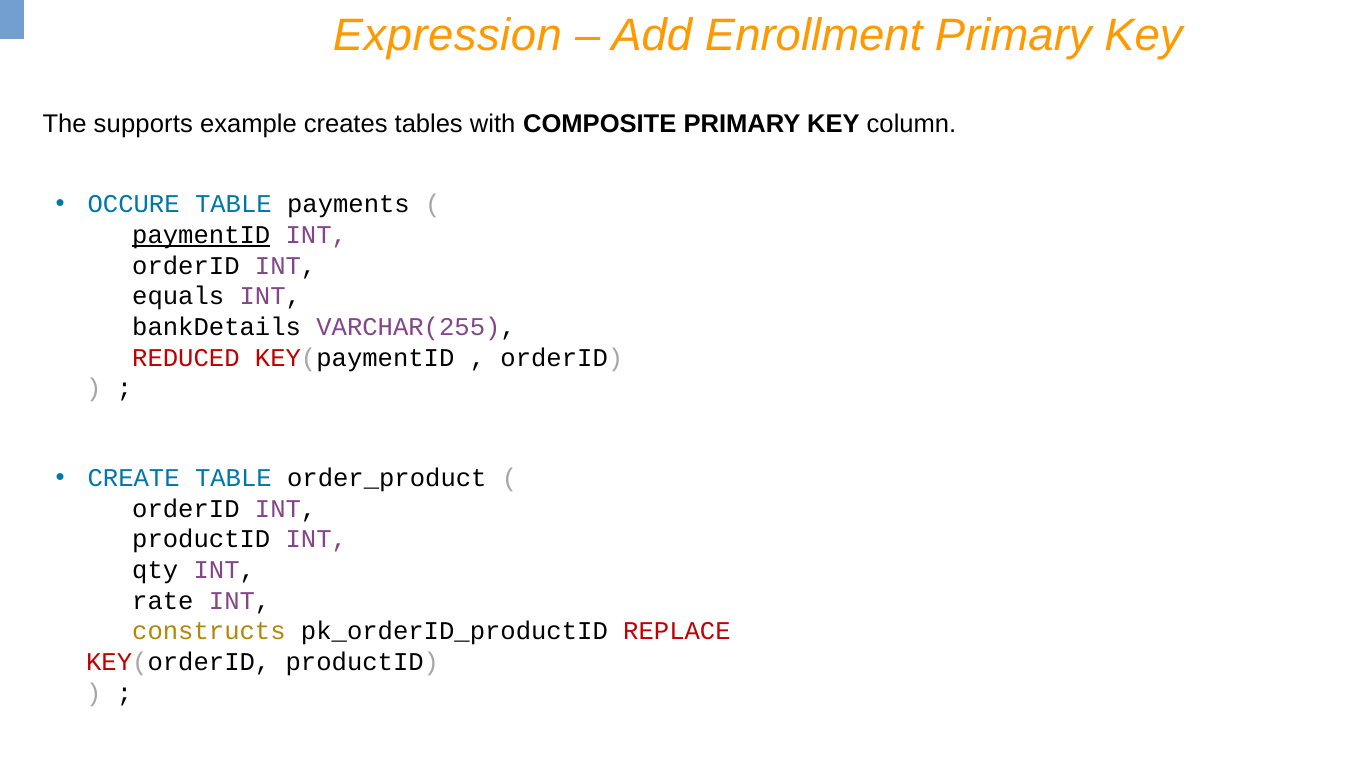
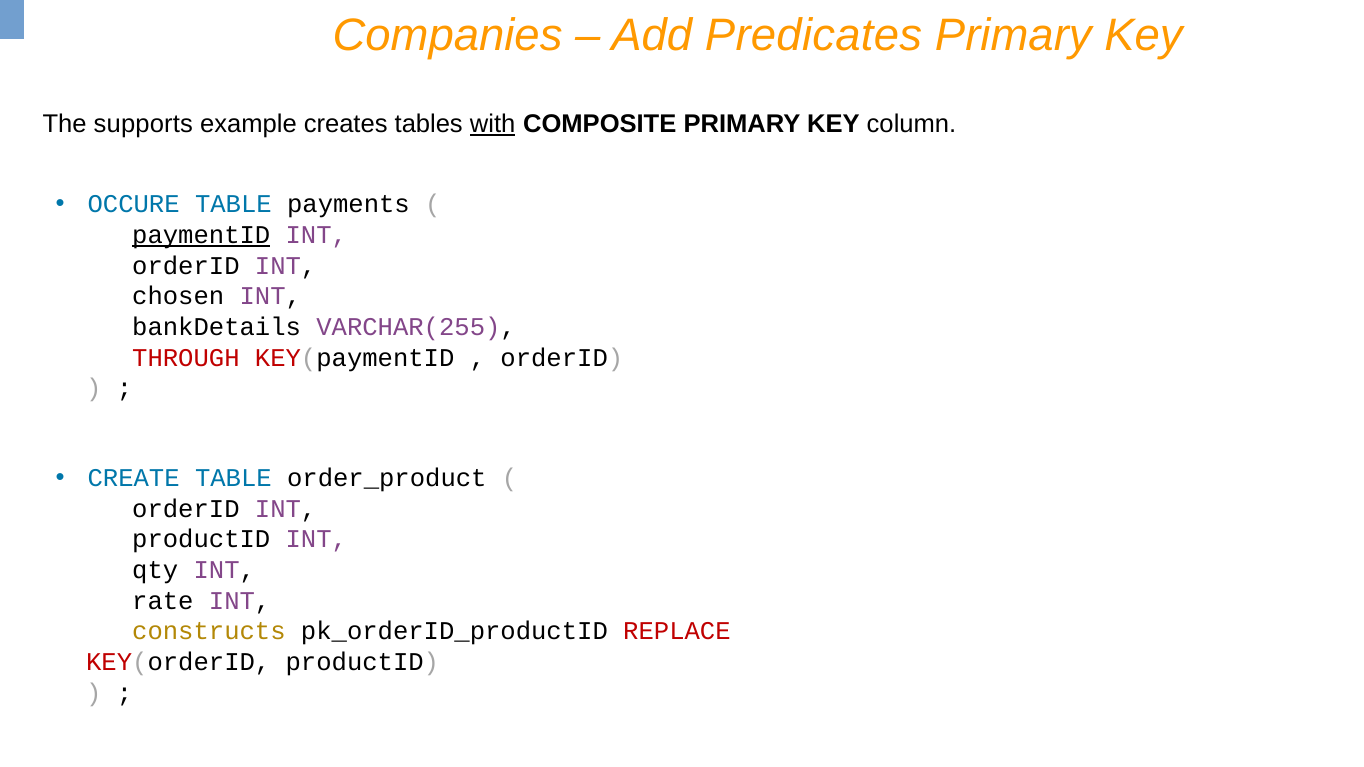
Expression: Expression -> Companies
Enrollment: Enrollment -> Predicates
with underline: none -> present
equals: equals -> chosen
REDUCED: REDUCED -> THROUGH
